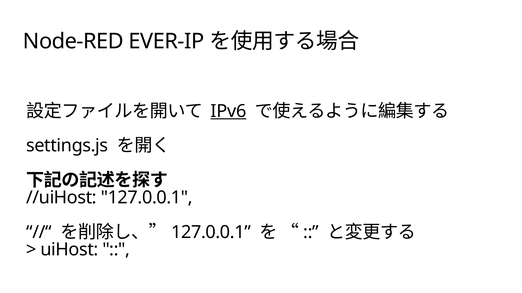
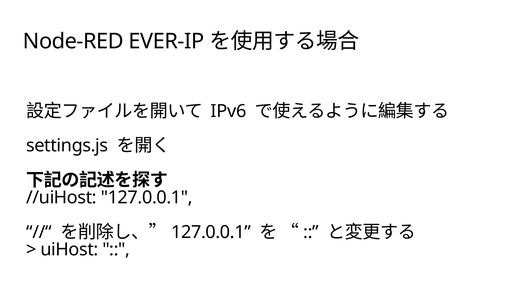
IPv6 underline: present -> none
